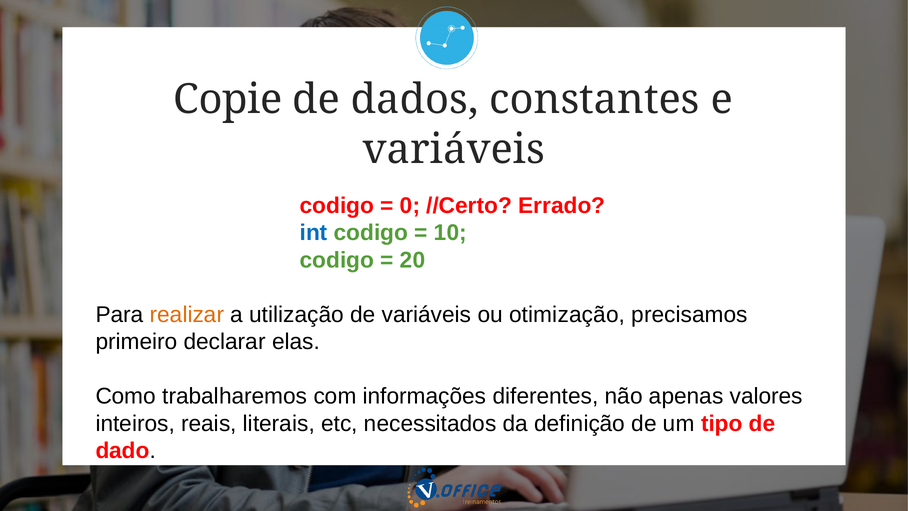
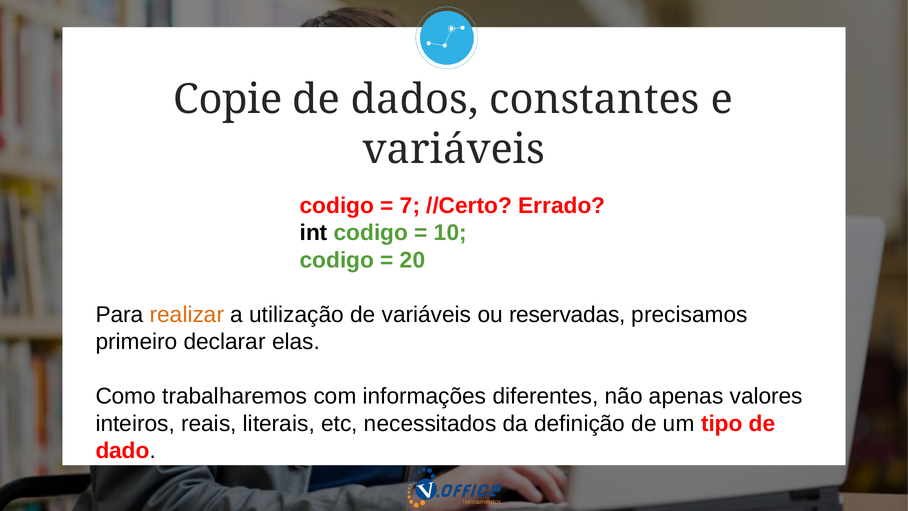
0: 0 -> 7
int colour: blue -> black
otimização: otimização -> reservadas
